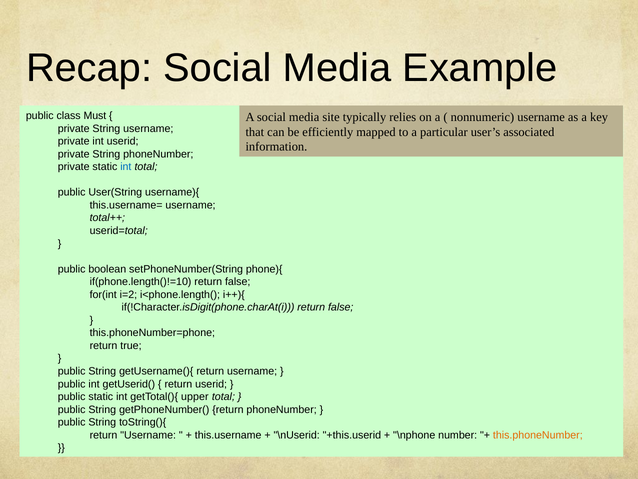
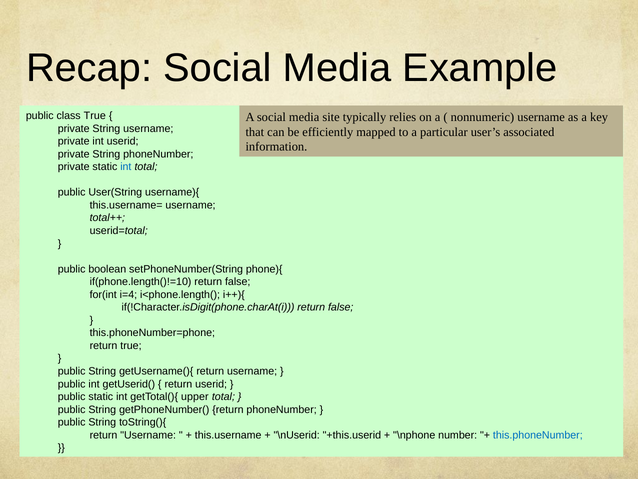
class Must: Must -> True
i=2: i=2 -> i=4
this.phoneNumber colour: orange -> blue
